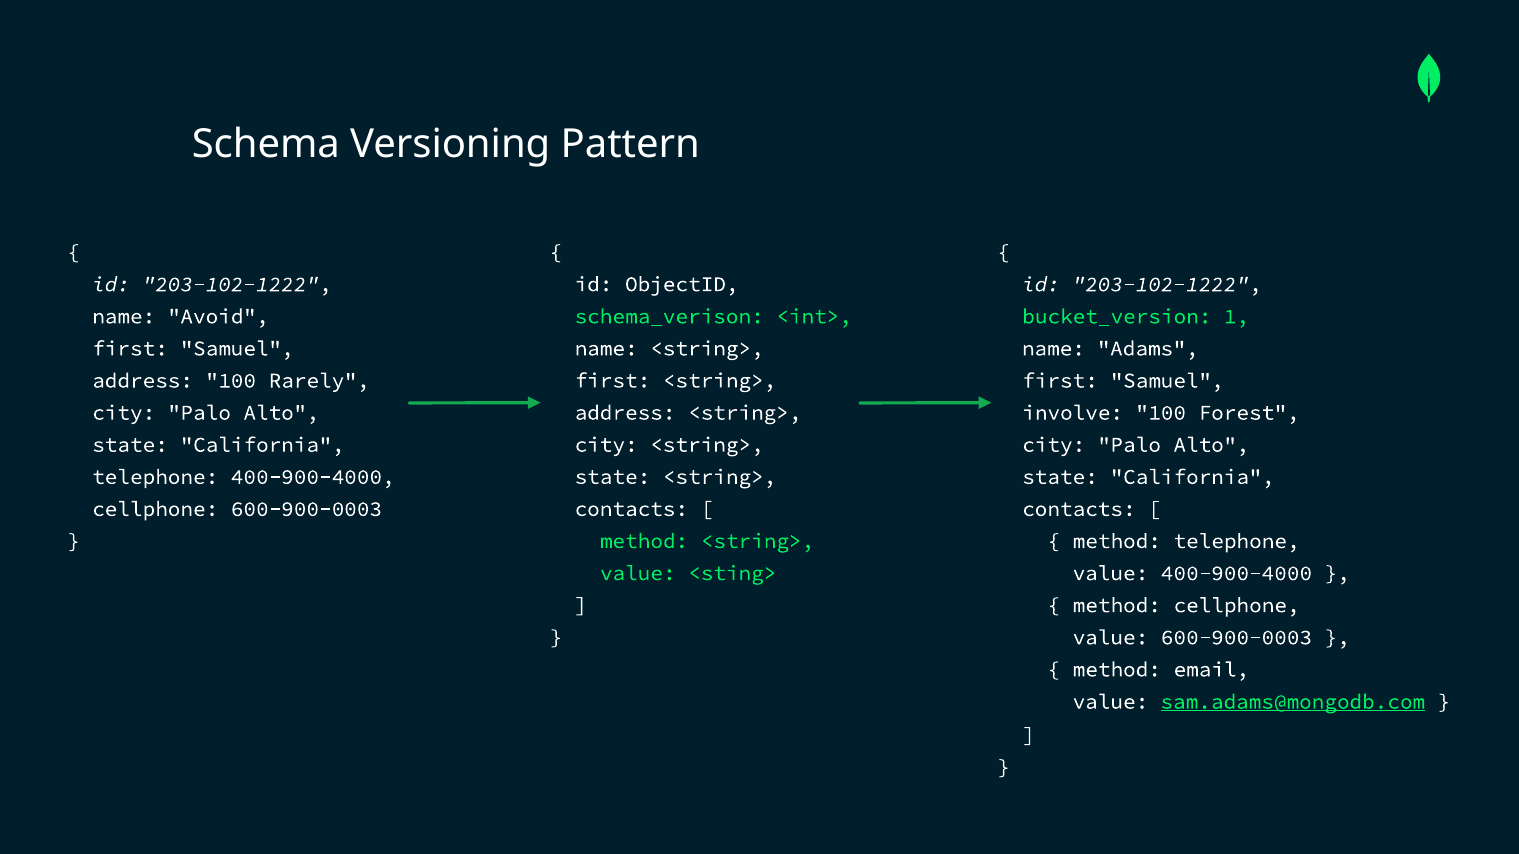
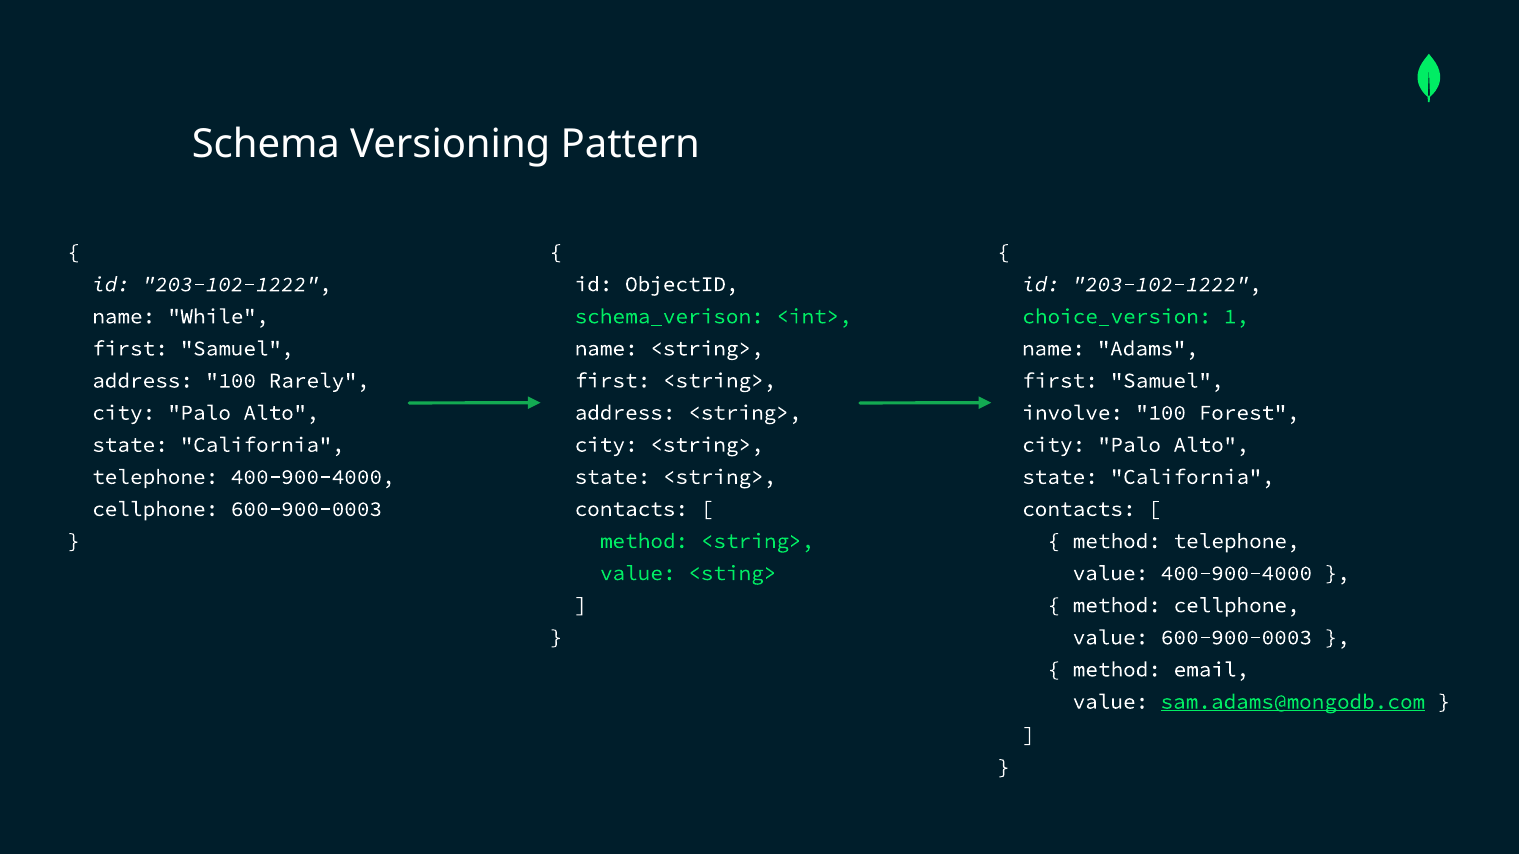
Avoid: Avoid -> While
bucket_version: bucket_version -> choice_version
